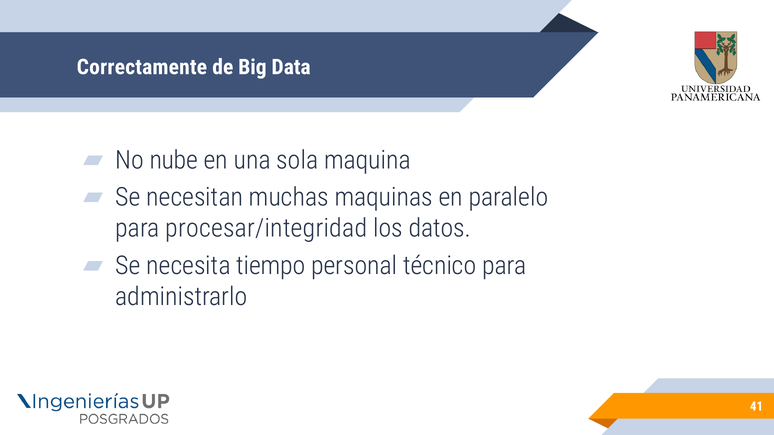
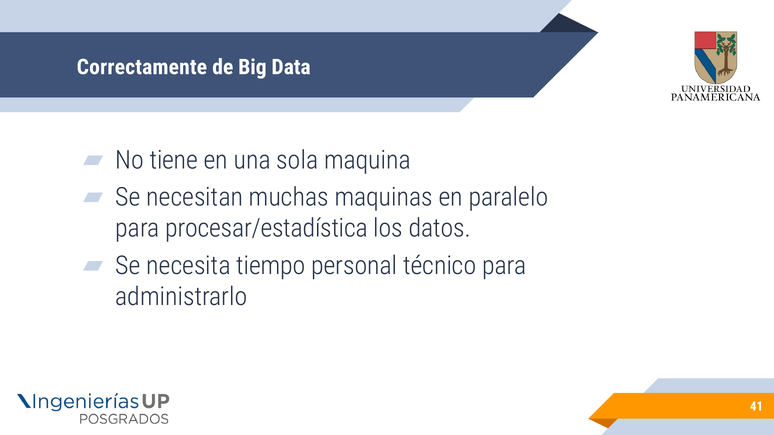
nube: nube -> tiene
procesar/integridad: procesar/integridad -> procesar/estadística
